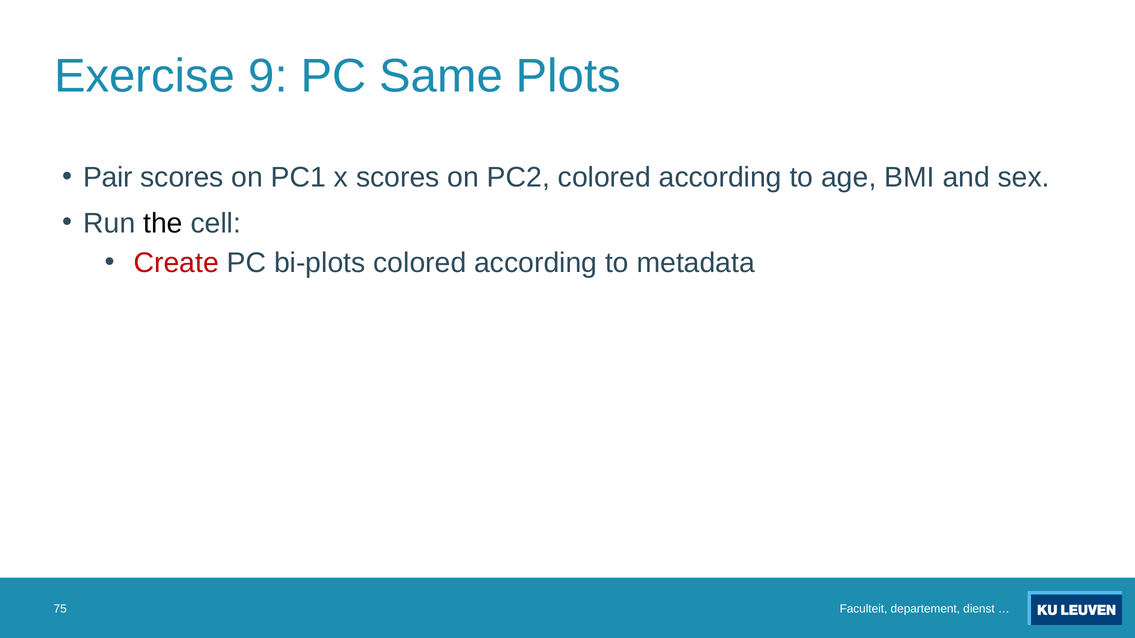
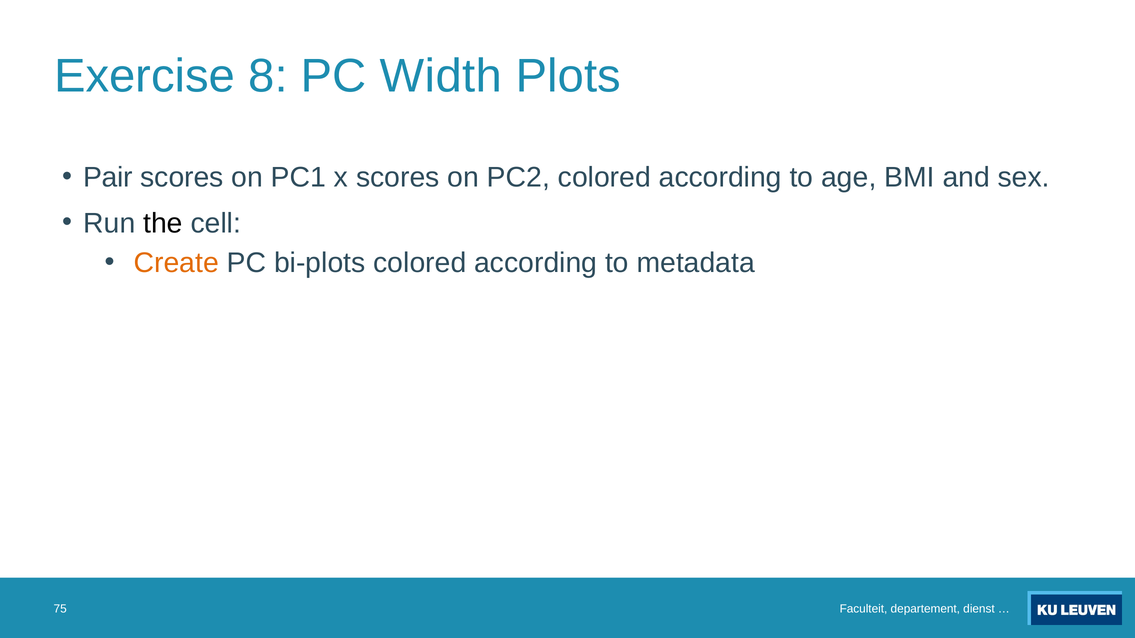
9: 9 -> 8
Same: Same -> Width
Create colour: red -> orange
